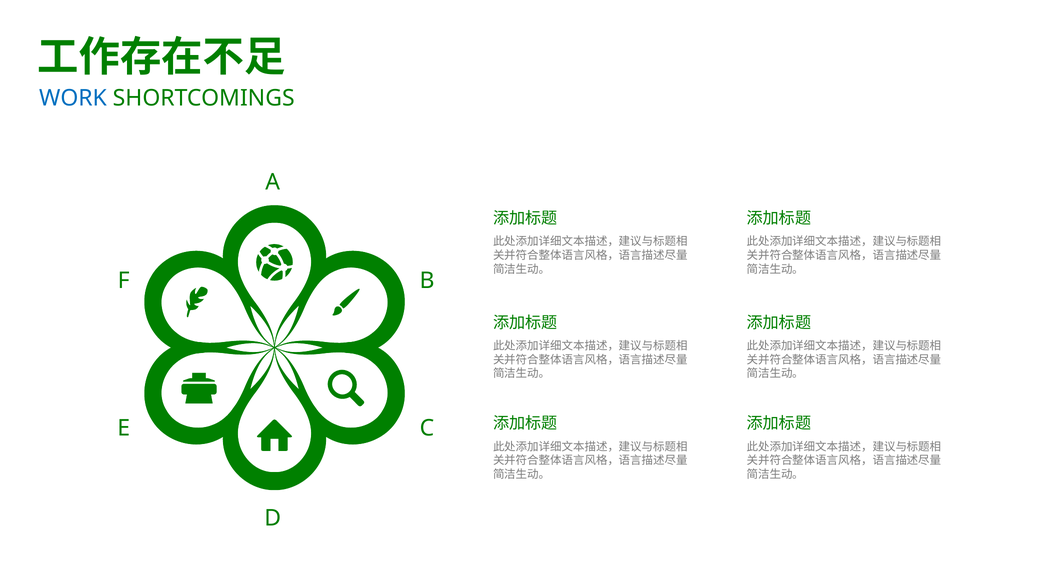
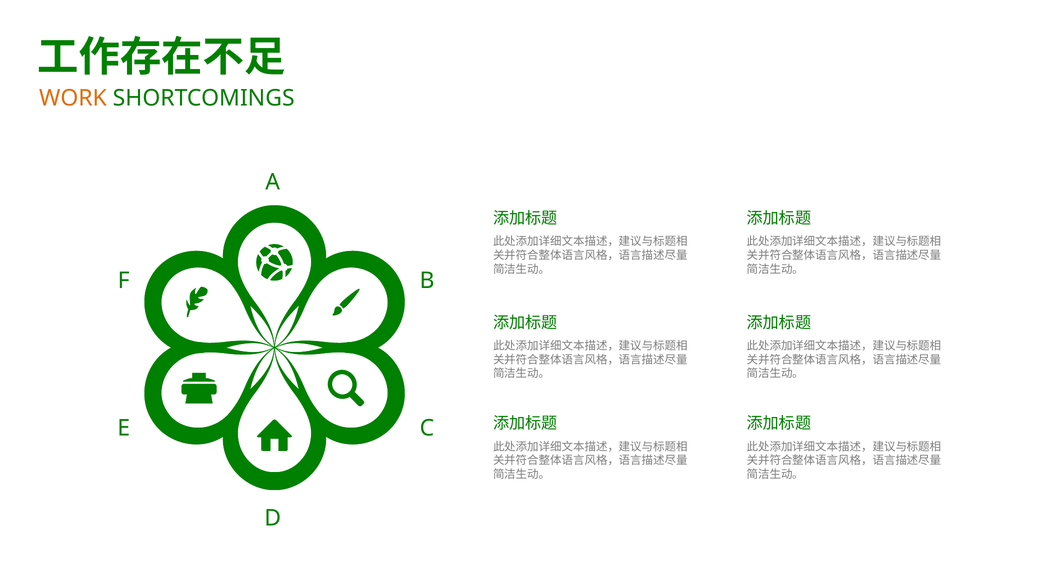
WORK colour: blue -> orange
